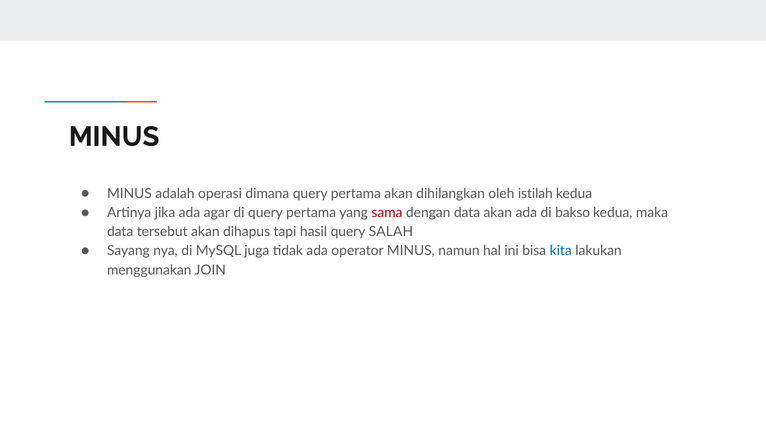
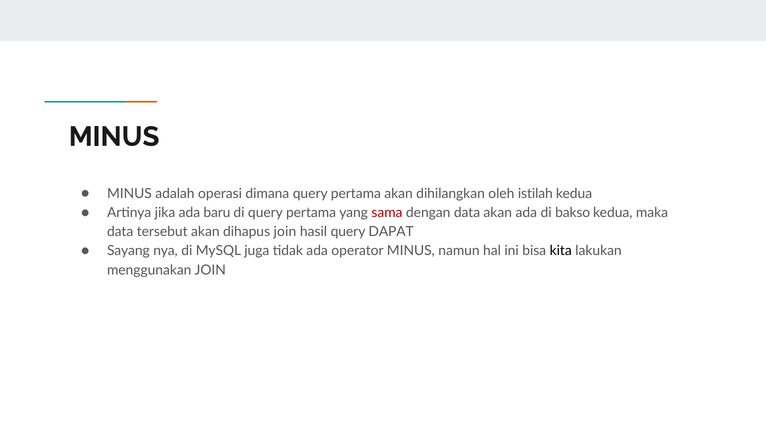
agar: agar -> baru
dihapus tapi: tapi -> join
SALAH: SALAH -> DAPAT
kita colour: blue -> black
